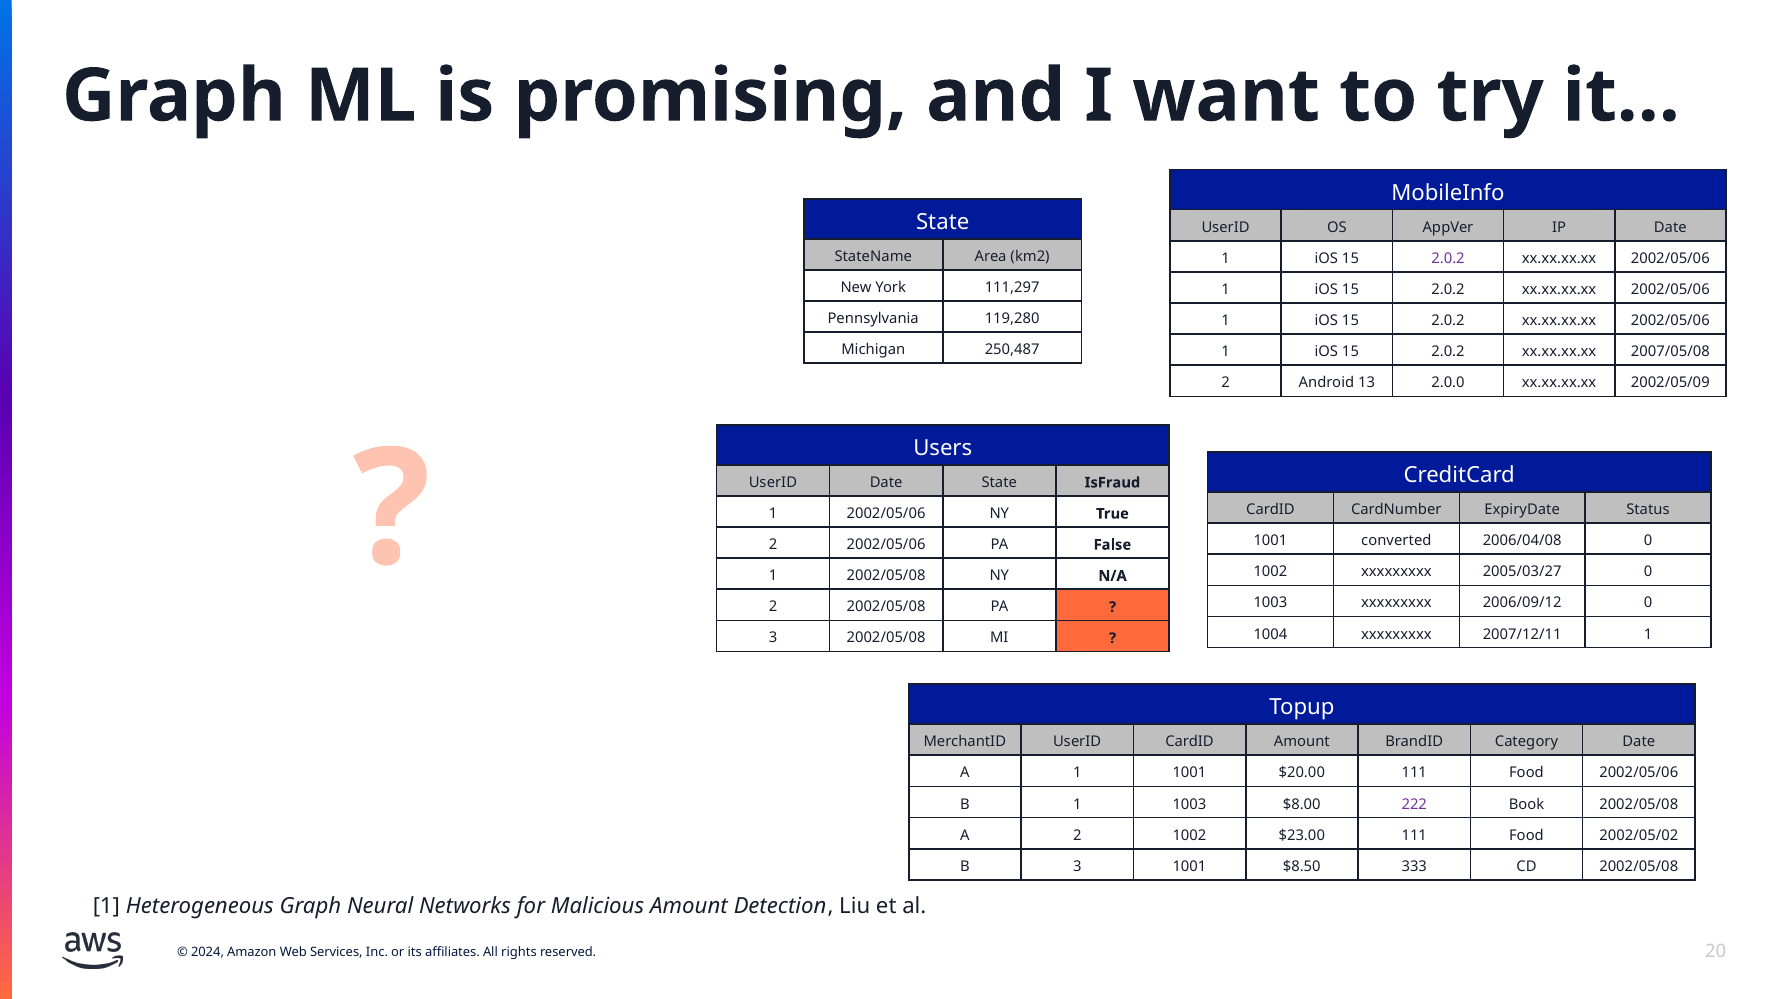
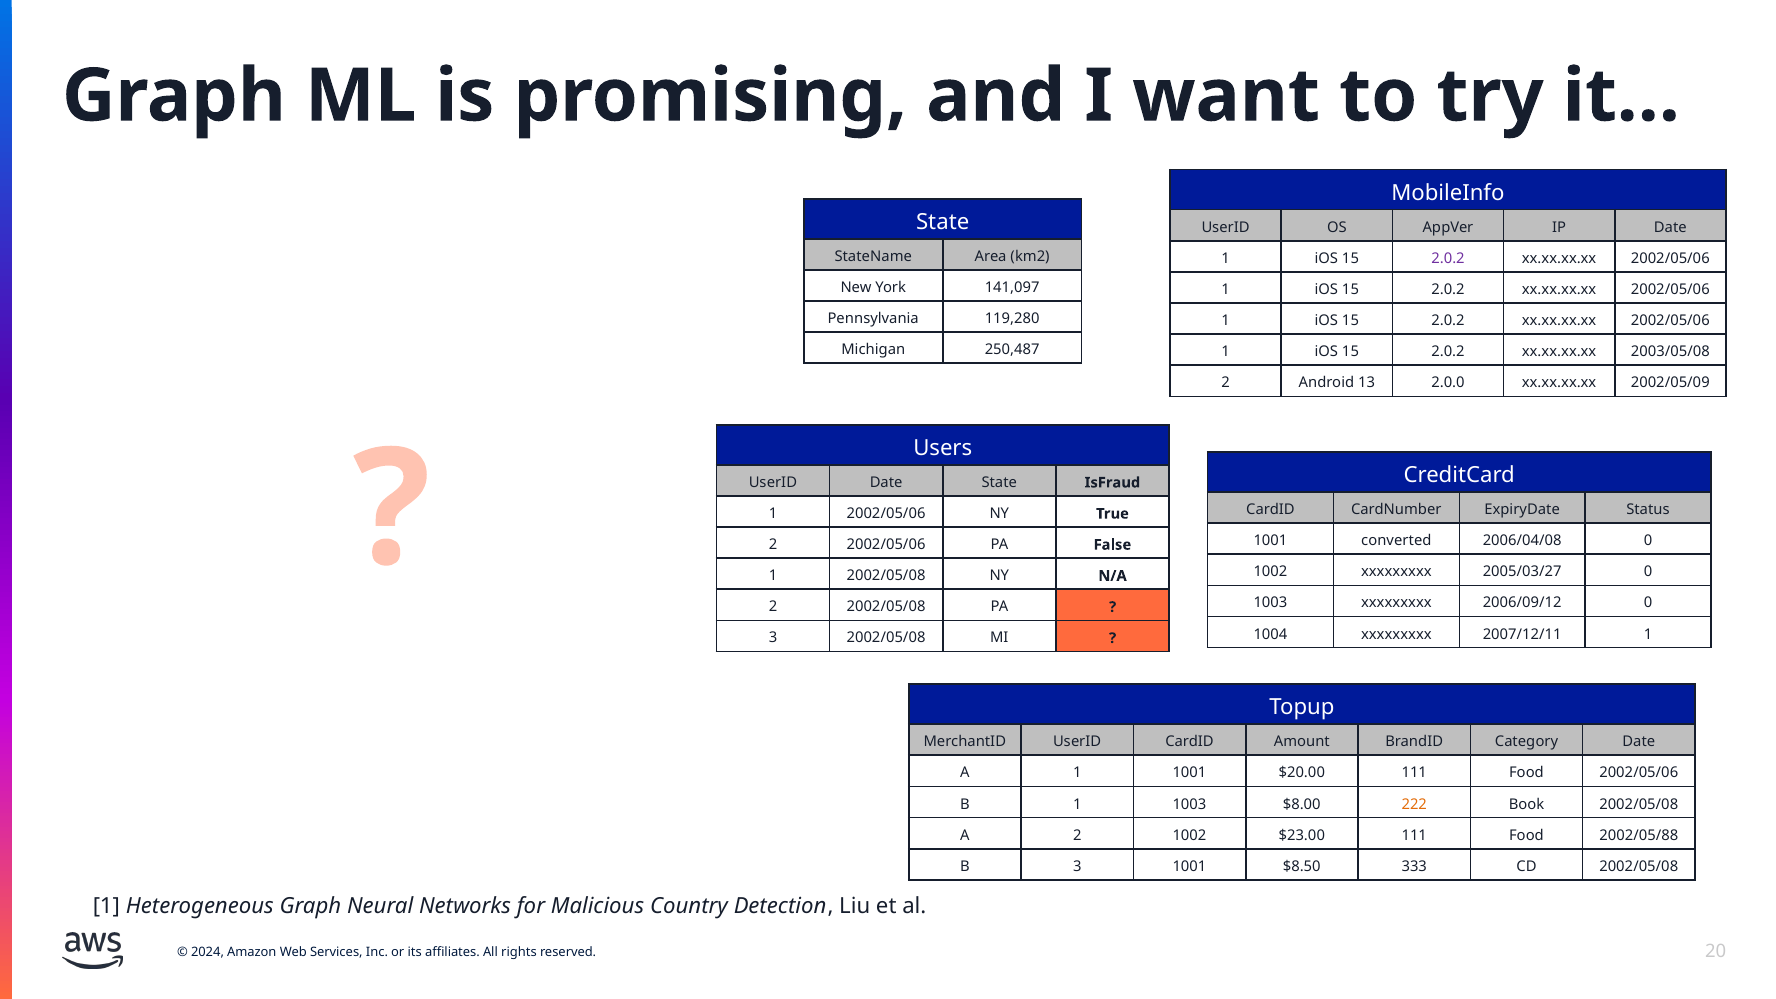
111,297: 111,297 -> 141,097
2007/05/08: 2007/05/08 -> 2003/05/08
222 colour: purple -> orange
2002/05/02: 2002/05/02 -> 2002/05/88
Malicious Amount: Amount -> Country
